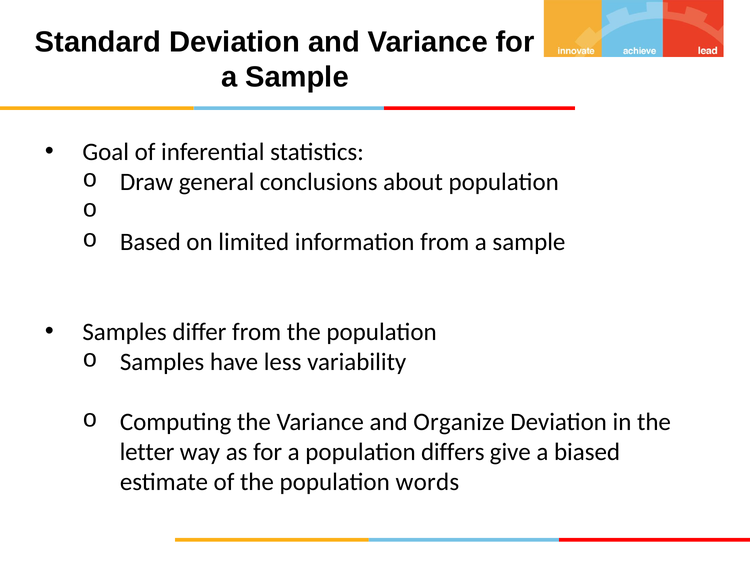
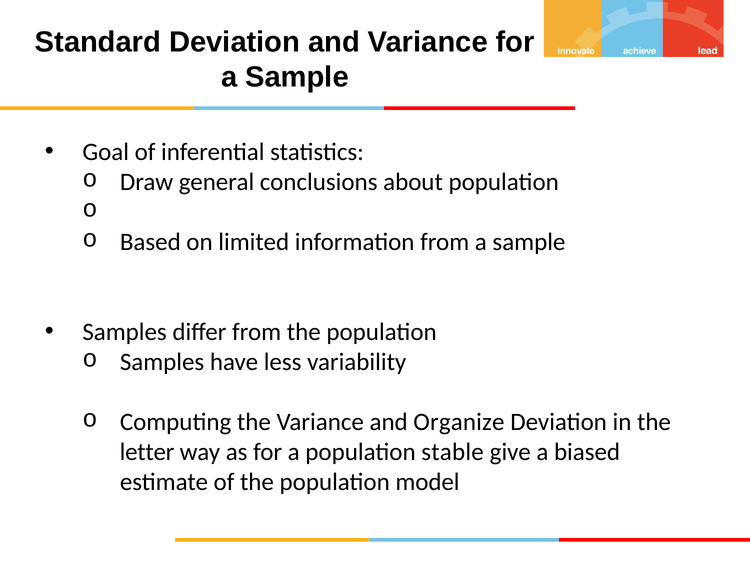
differs: differs -> stable
words: words -> model
